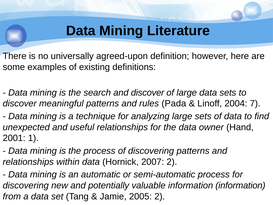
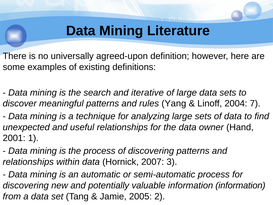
and discover: discover -> iterative
Pada: Pada -> Yang
2007 2: 2 -> 3
